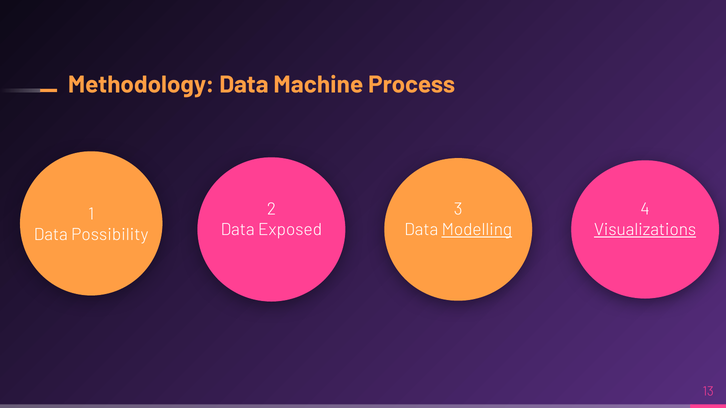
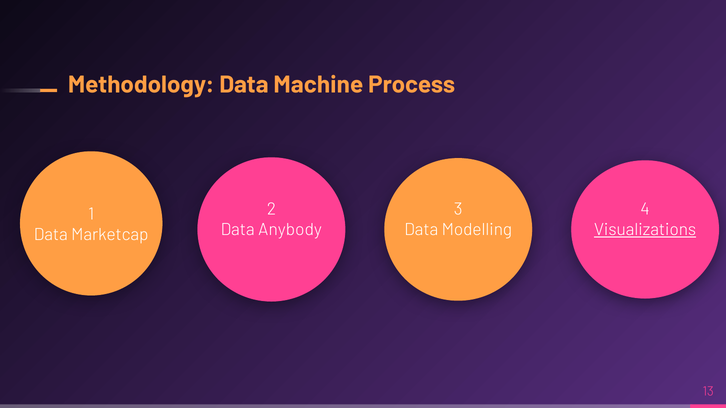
Exposed: Exposed -> Anybody
Modelling underline: present -> none
Possibility: Possibility -> Marketcap
